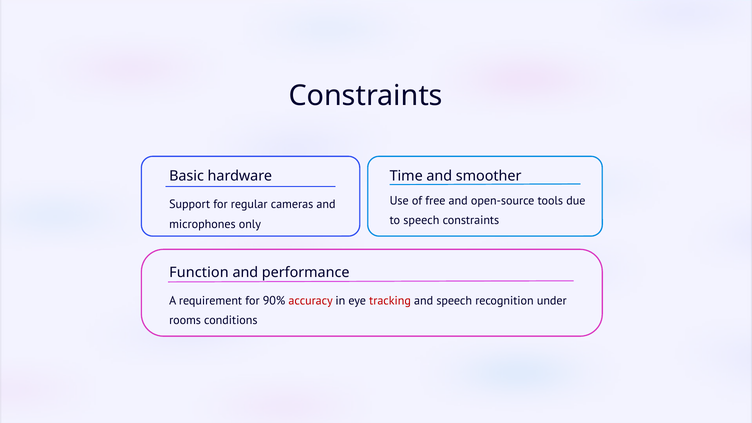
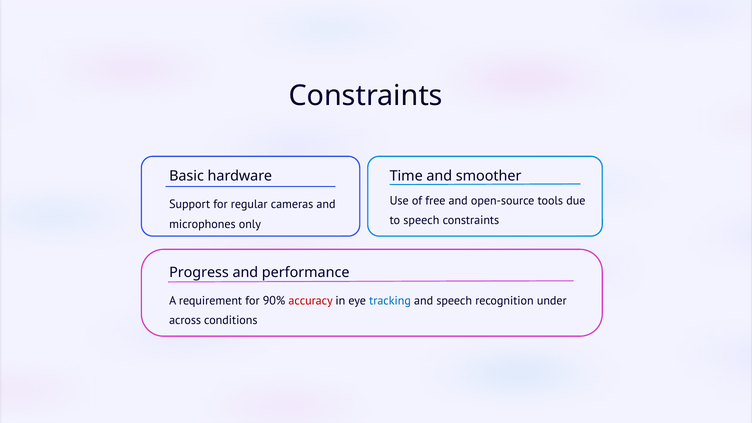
Function: Function -> Progress
tracking colour: red -> blue
rooms: rooms -> across
